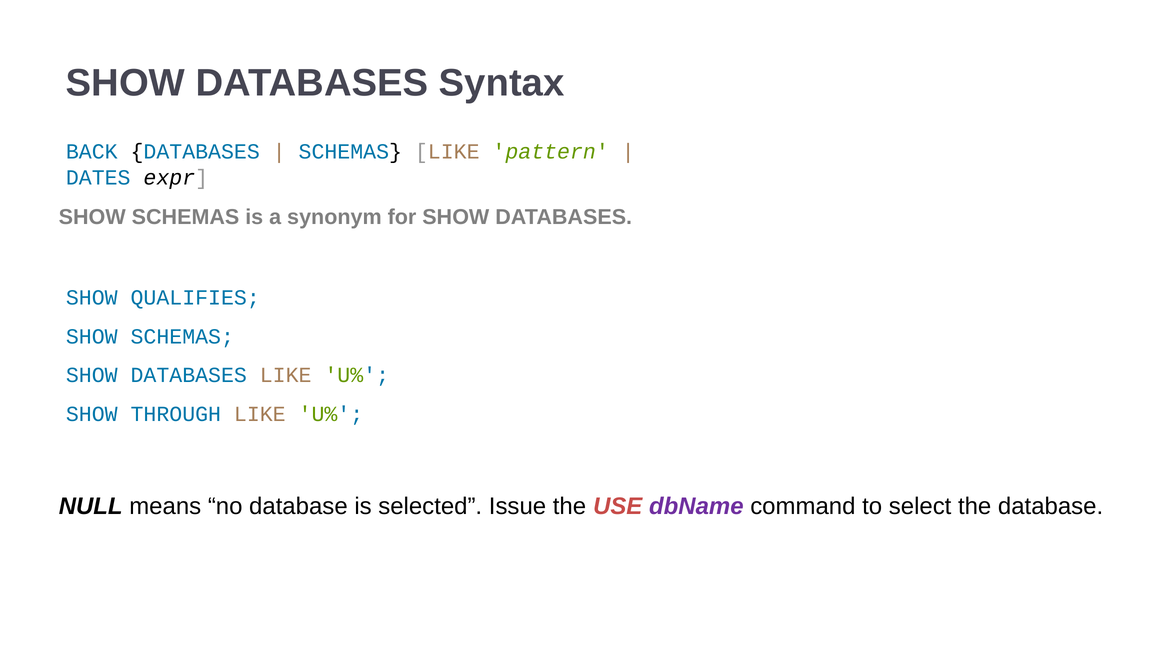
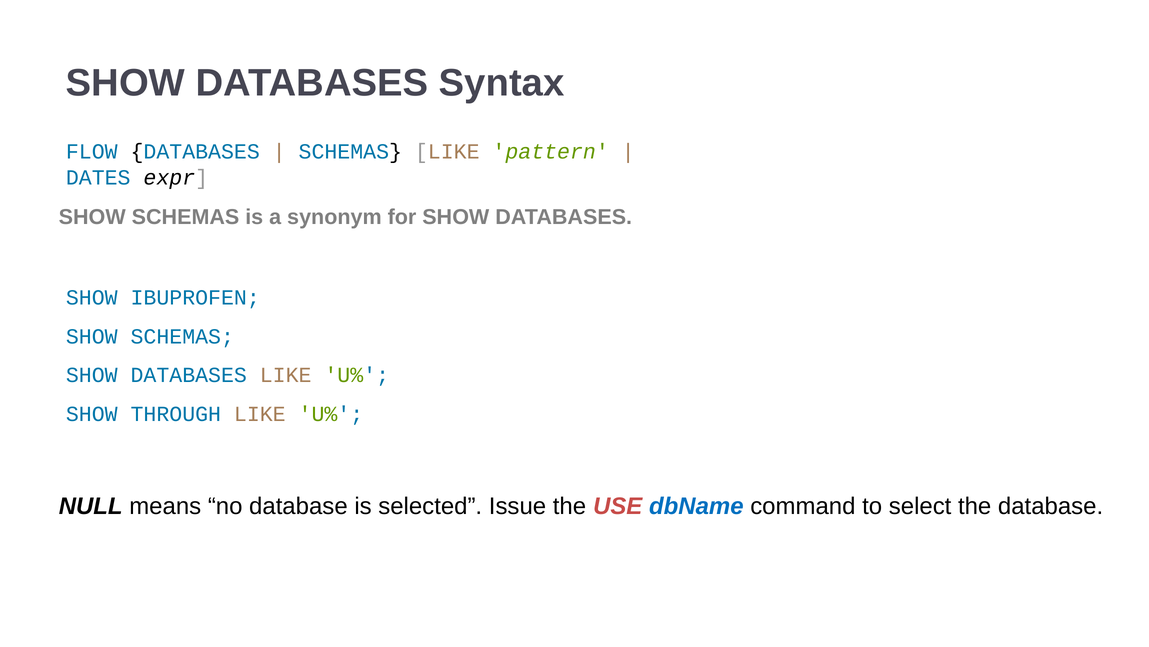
BACK: BACK -> FLOW
QUALIFIES: QUALIFIES -> IBUPROFEN
dbName colour: purple -> blue
